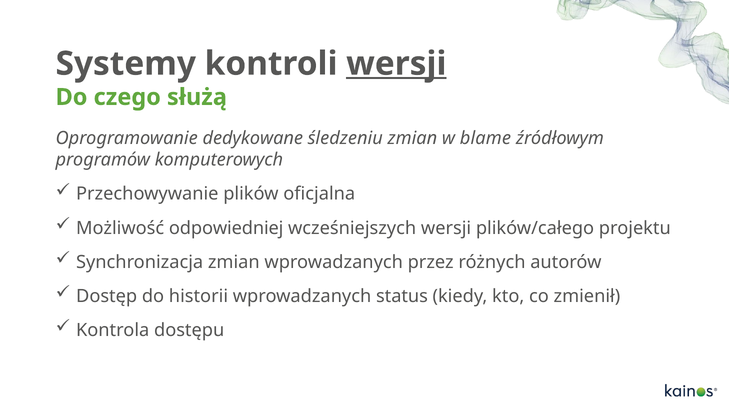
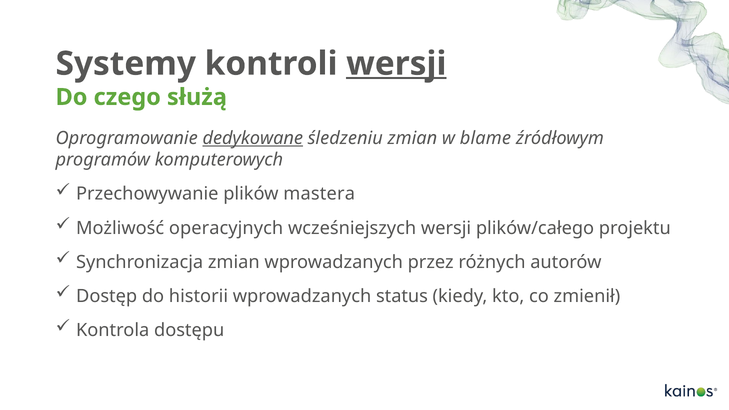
dedykowane underline: none -> present
oficjalna: oficjalna -> mastera
odpowiedniej: odpowiedniej -> operacyjnych
